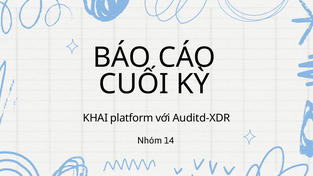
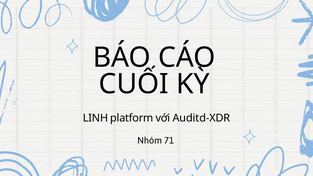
KHAI: KHAI -> LINH
14: 14 -> 71
